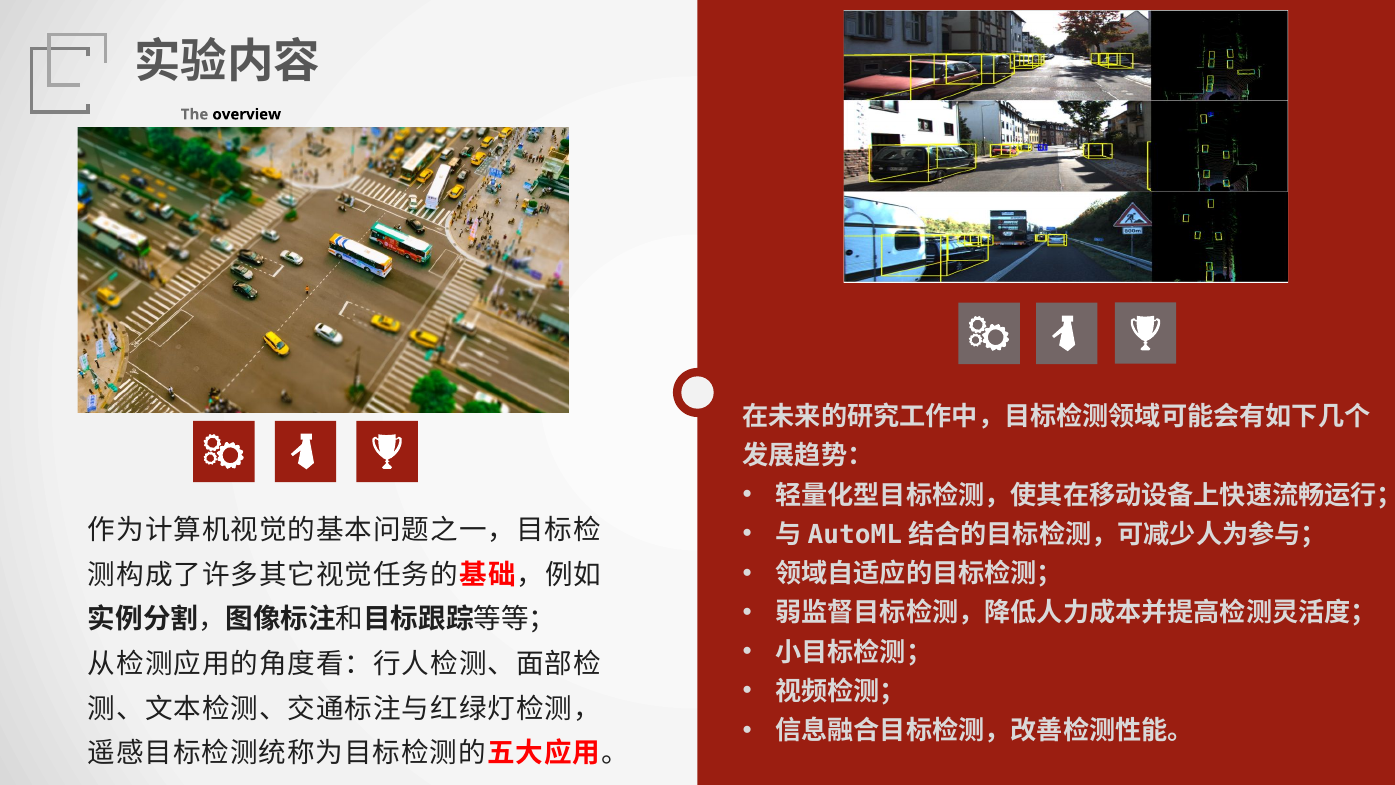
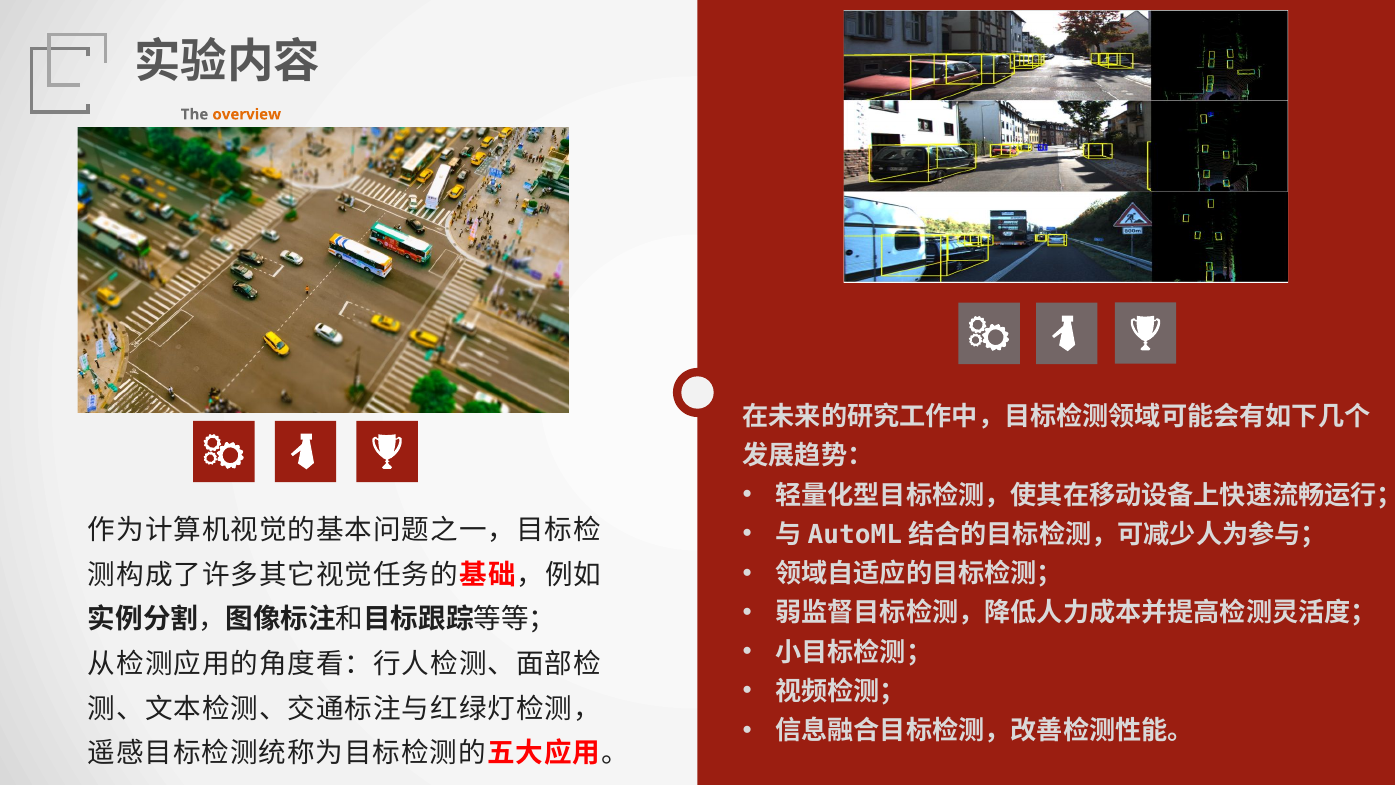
overview colour: black -> orange
